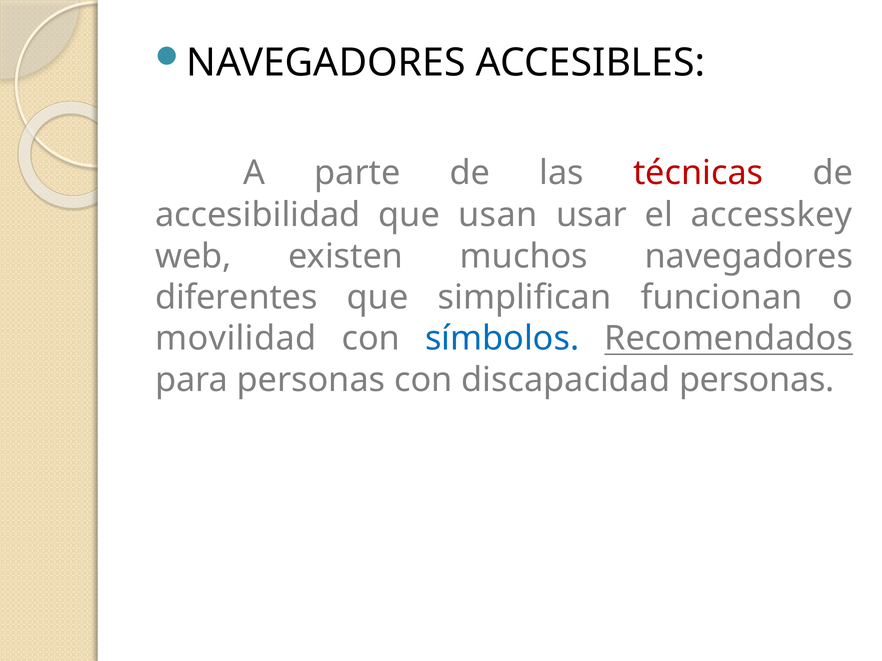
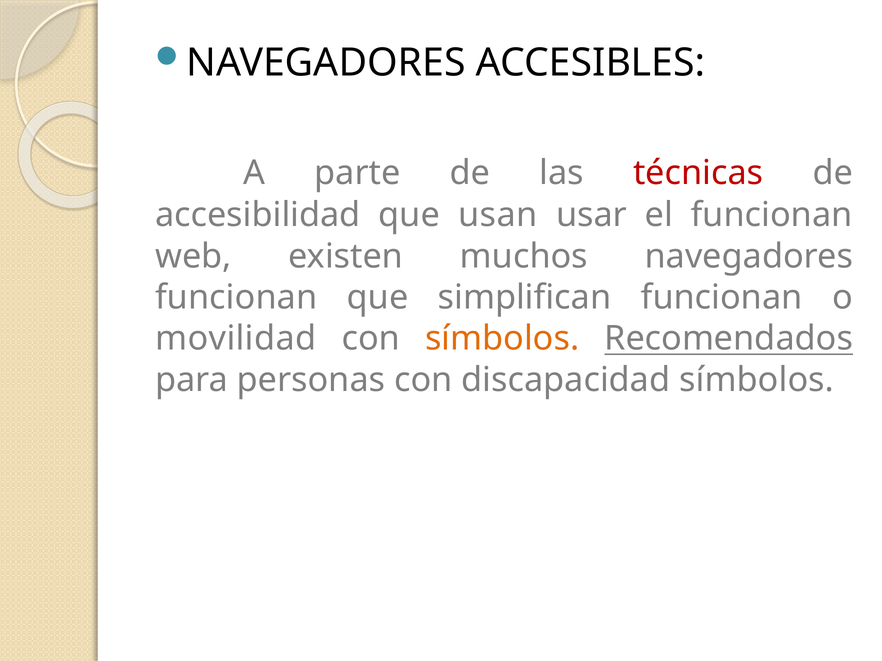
el accesskey: accesskey -> funcionan
diferentes at (236, 298): diferentes -> funcionan
símbolos at (502, 339) colour: blue -> orange
discapacidad personas: personas -> símbolos
